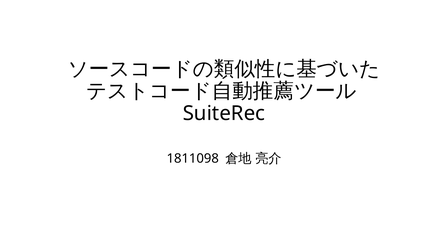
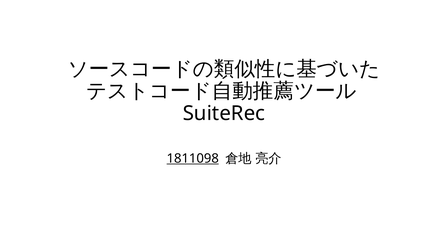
1811098 underline: none -> present
